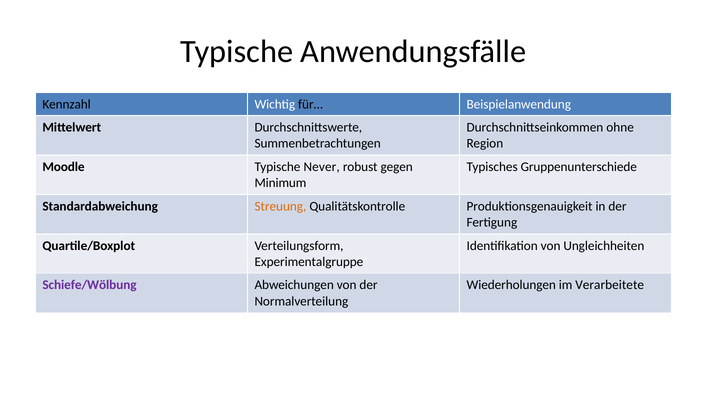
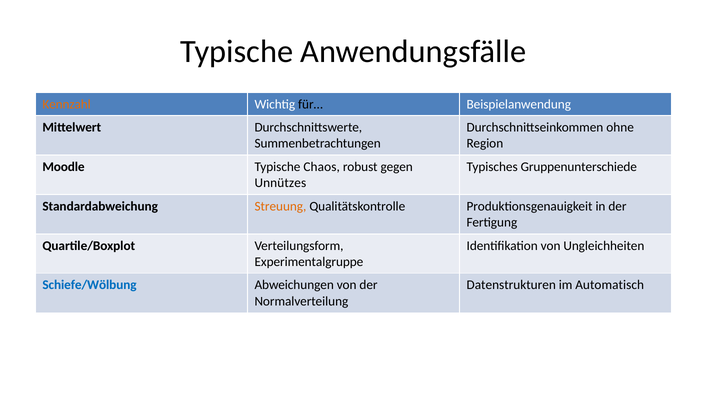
Kennzahl colour: black -> orange
Never: Never -> Chaos
Minimum: Minimum -> Unnützes
Schiefe/Wölbung colour: purple -> blue
Wiederholungen: Wiederholungen -> Datenstrukturen
Verarbeitete: Verarbeitete -> Automatisch
